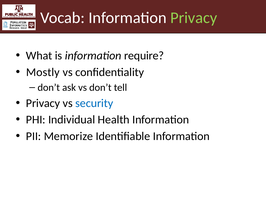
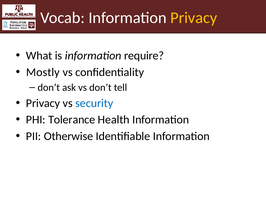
Privacy at (194, 18) colour: light green -> yellow
Individual: Individual -> Tolerance
Memorize: Memorize -> Otherwise
